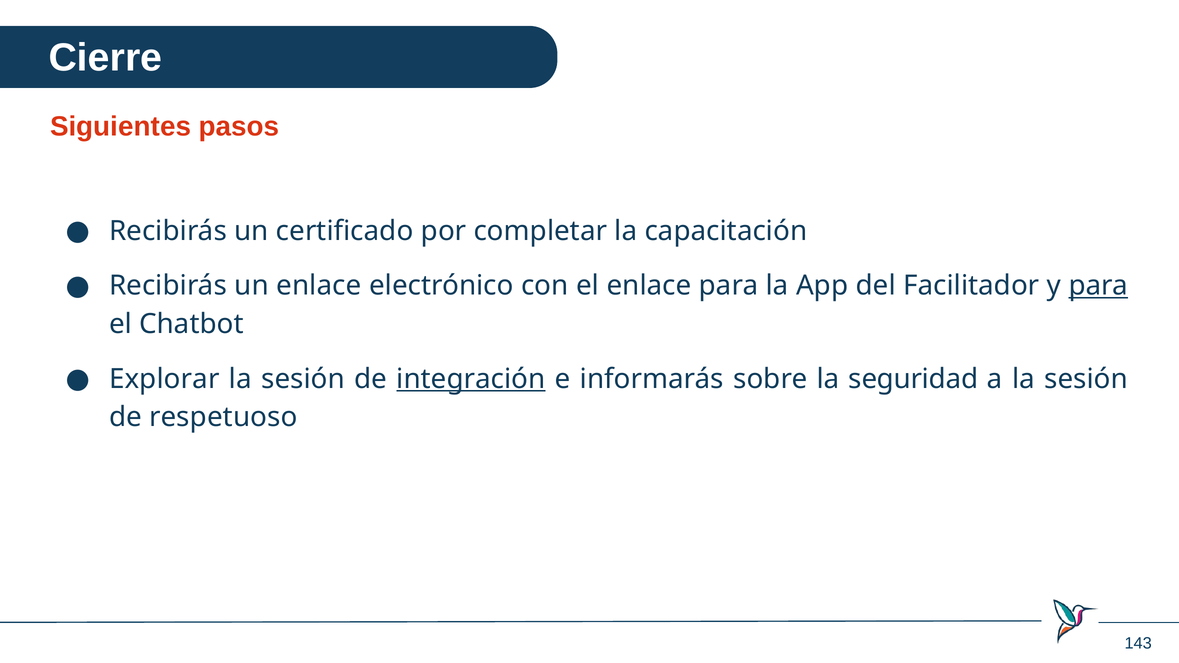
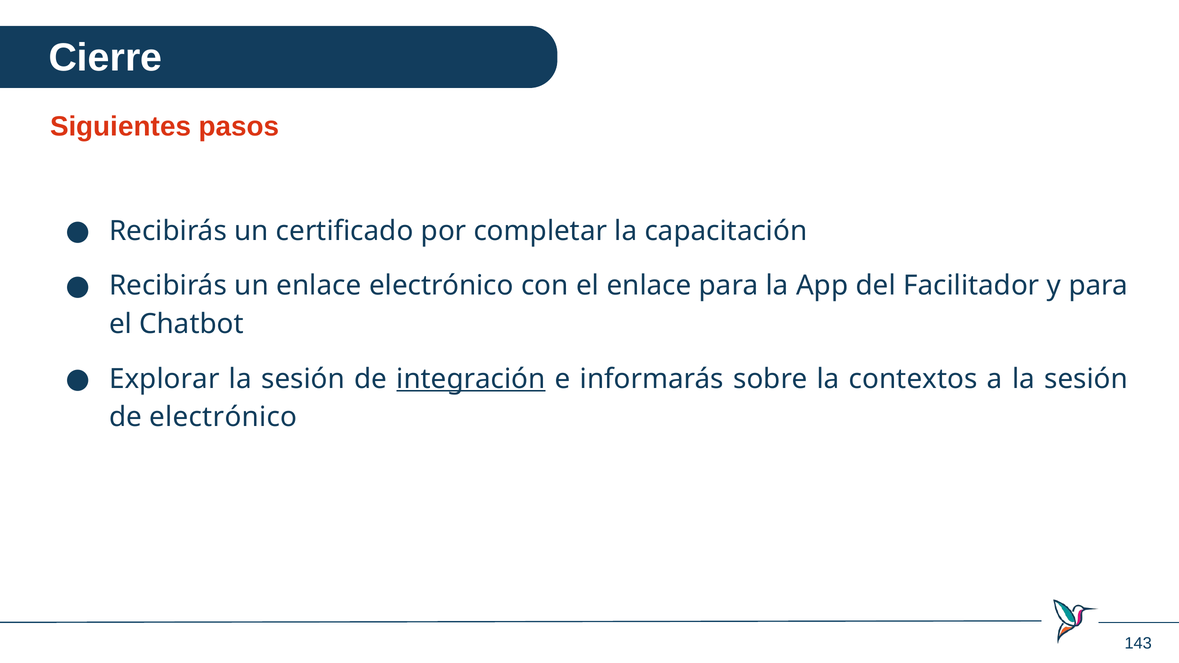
para at (1098, 286) underline: present -> none
seguridad: seguridad -> contextos
de respetuoso: respetuoso -> electrónico
